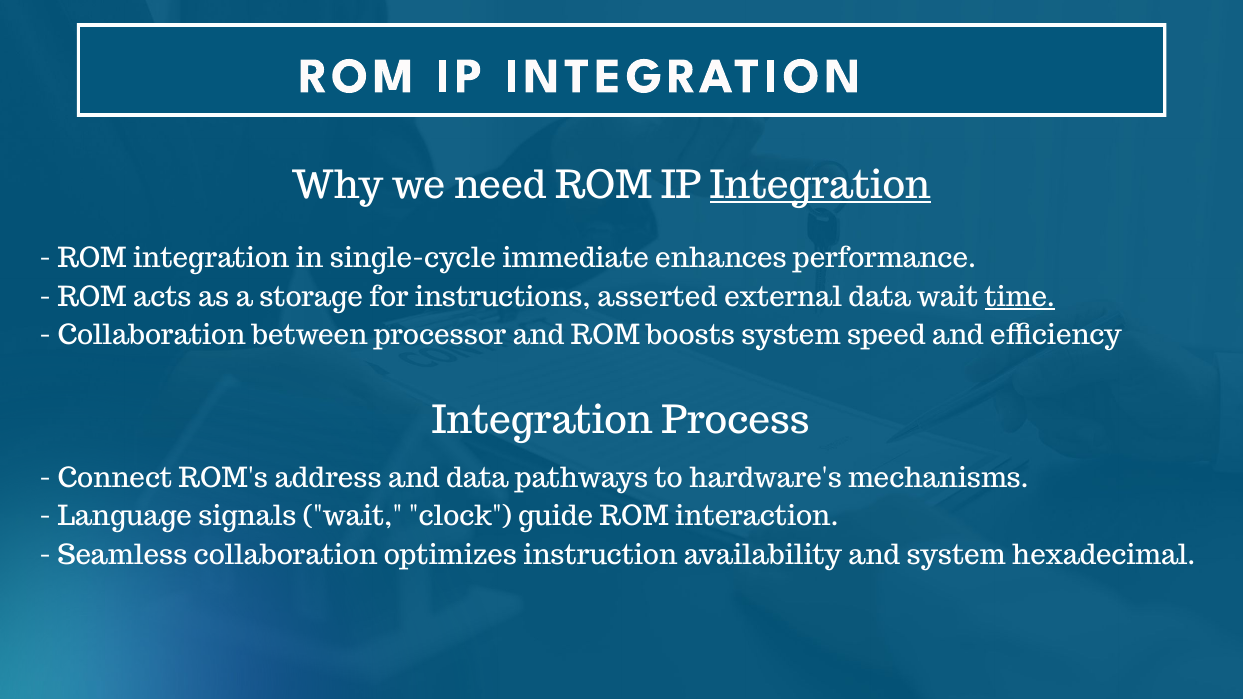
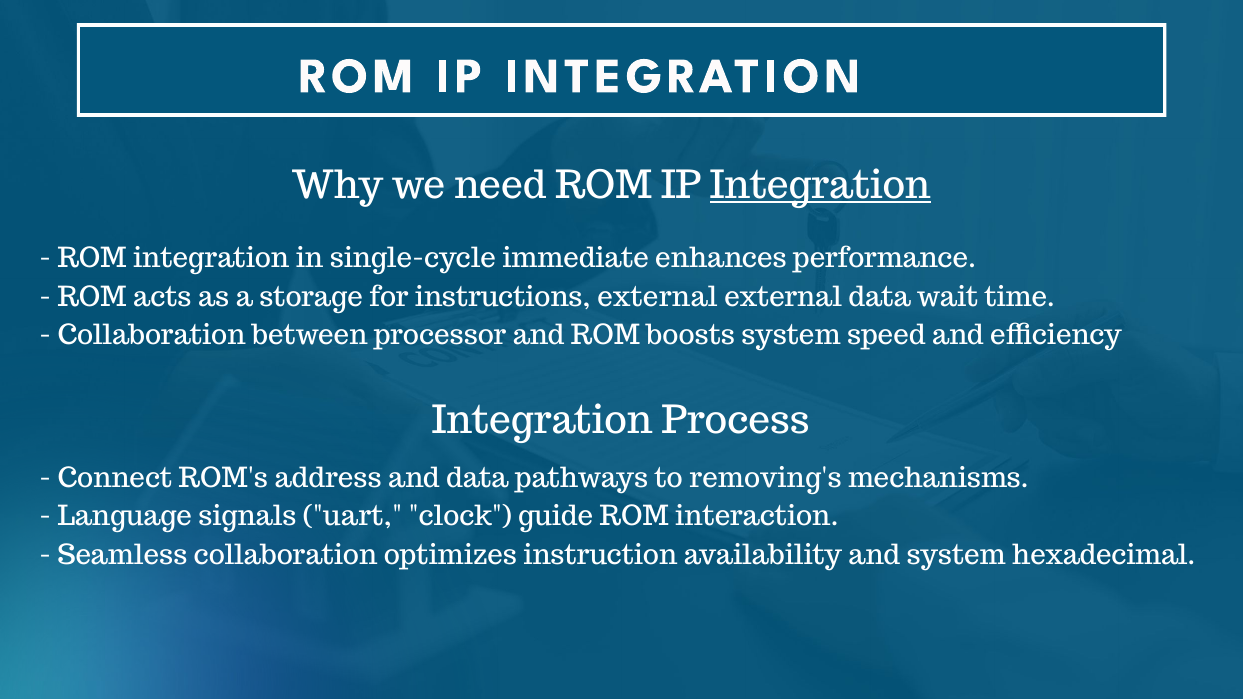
instructions asserted: asserted -> external
time underline: present -> none
hardware's: hardware's -> removing's
signals wait: wait -> uart
